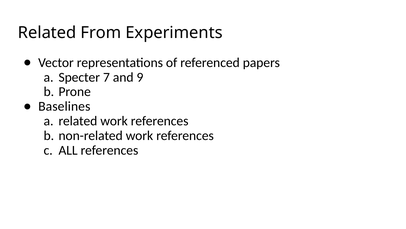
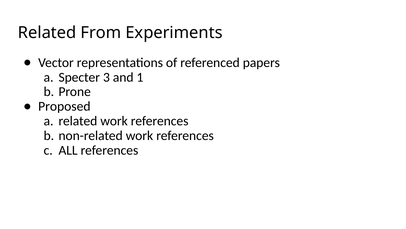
7: 7 -> 3
9: 9 -> 1
Baselines: Baselines -> Proposed
